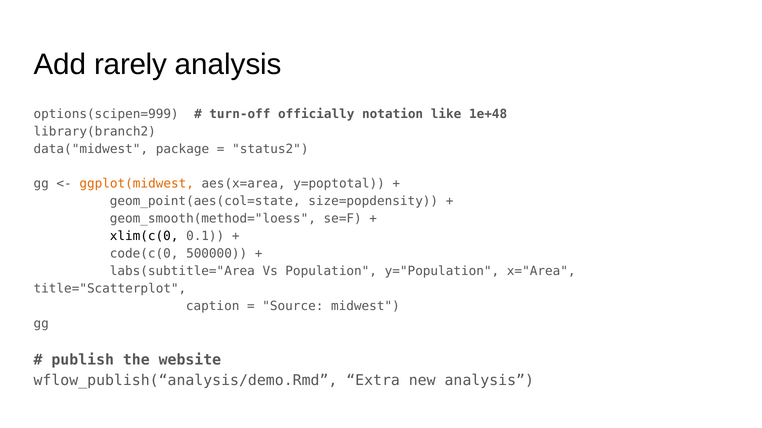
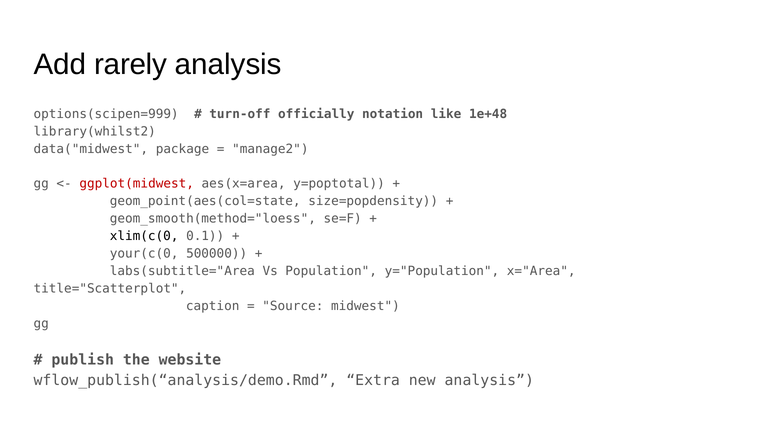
library(branch2: library(branch2 -> library(whilst2
status2: status2 -> manage2
ggplot(midwest colour: orange -> red
code(c(0: code(c(0 -> your(c(0
